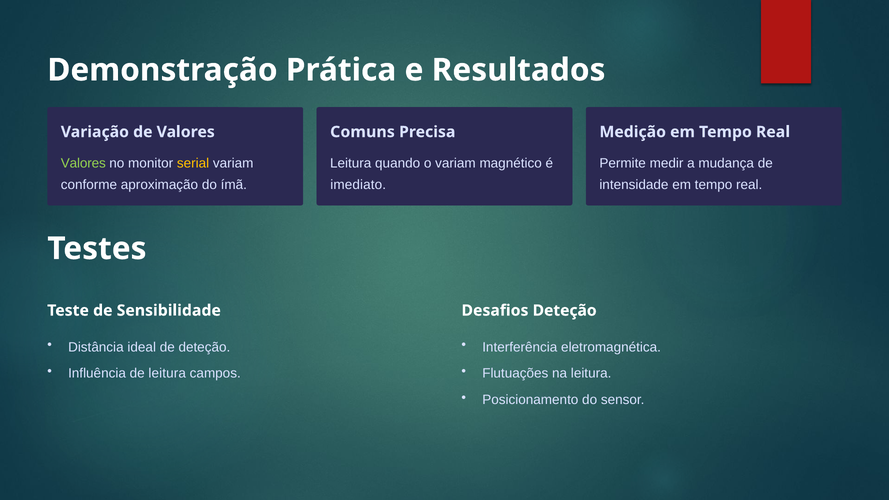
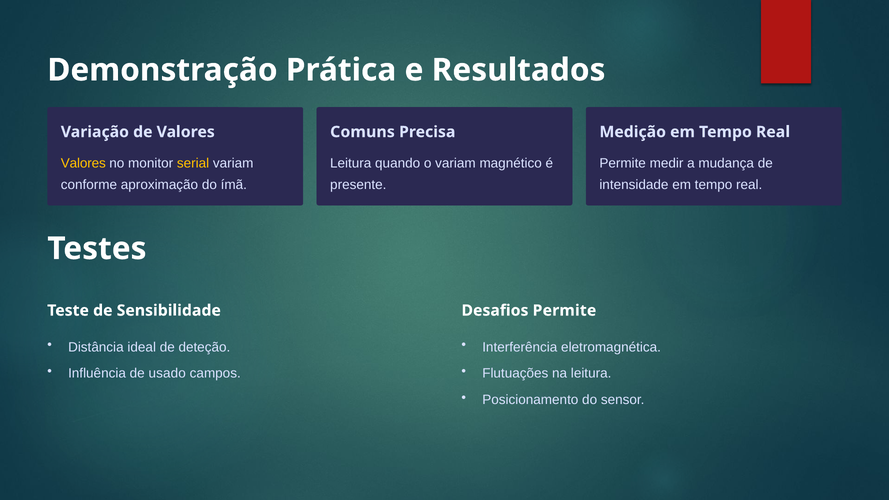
Valores at (83, 163) colour: light green -> yellow
imediato: imediato -> presente
Desafios Deteção: Deteção -> Permite
de leitura: leitura -> usado
